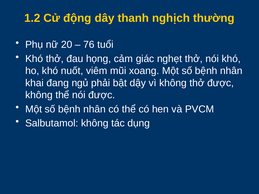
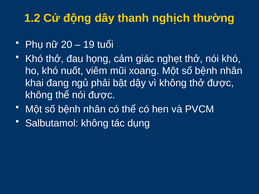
76: 76 -> 19
